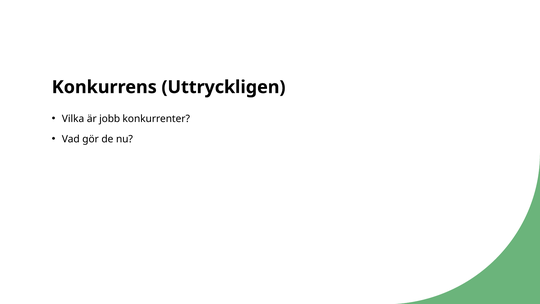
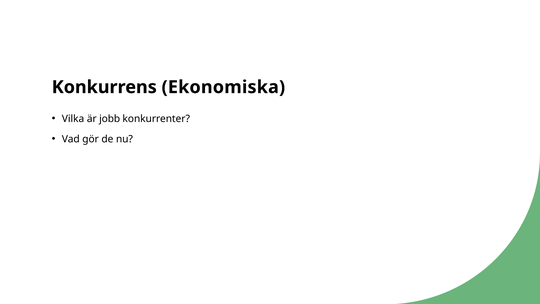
Uttryckligen: Uttryckligen -> Ekonomiska
